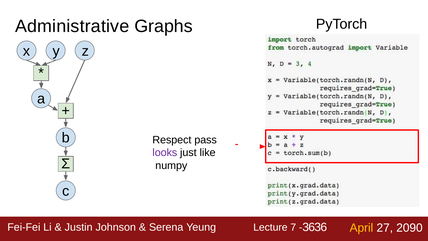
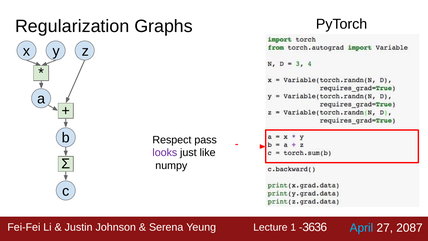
Administrative: Administrative -> Regularization
7: 7 -> 1
April colour: yellow -> light blue
2090: 2090 -> 2087
